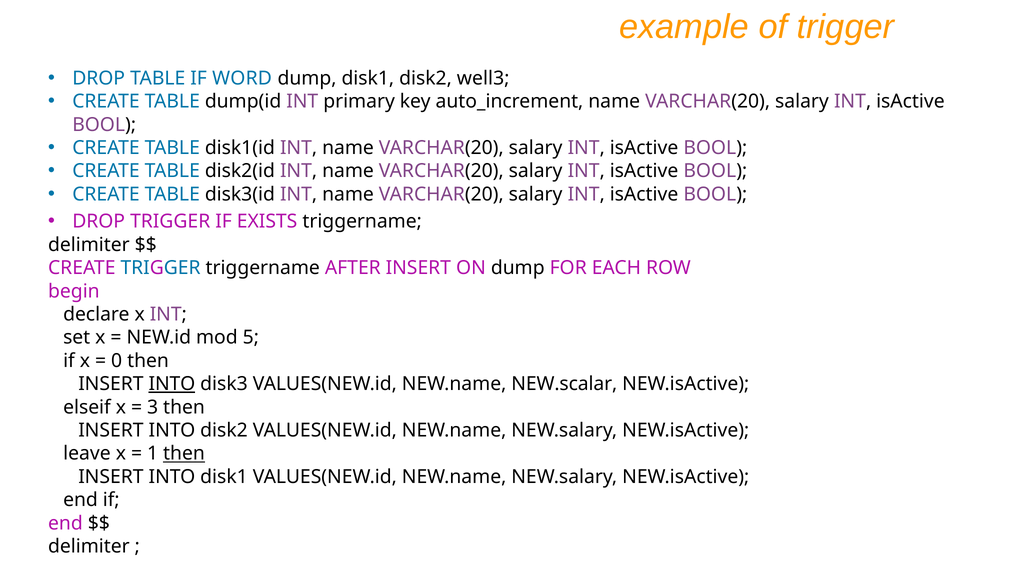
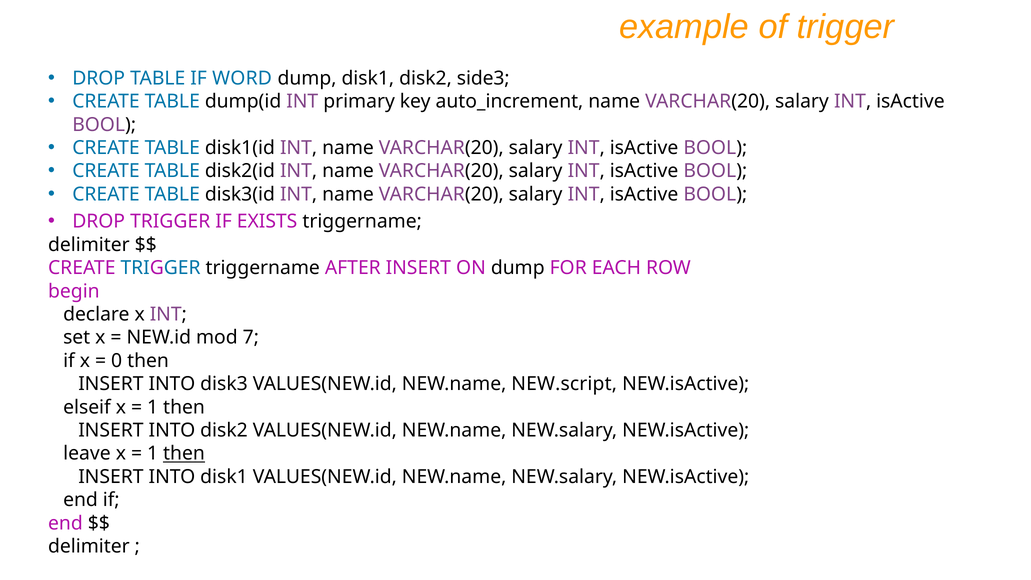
well3: well3 -> side3
5: 5 -> 7
INTO at (172, 384) underline: present -> none
NEW.scalar: NEW.scalar -> NEW.script
3 at (153, 407): 3 -> 1
